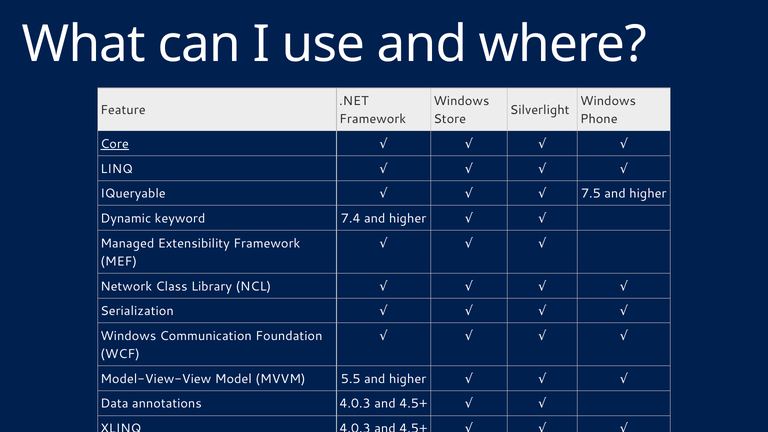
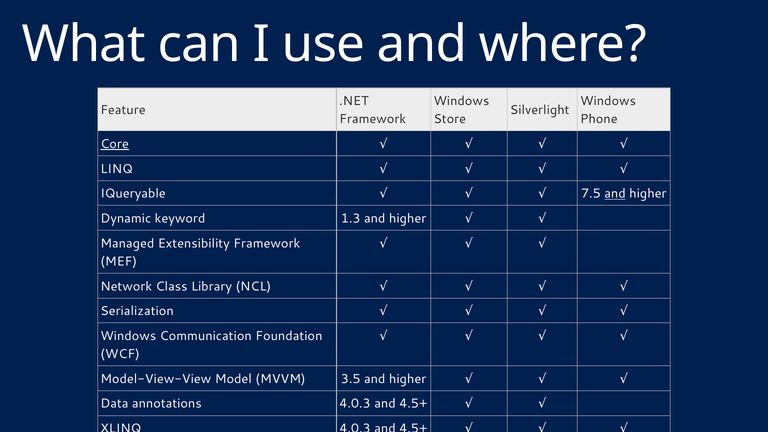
and at (615, 194) underline: none -> present
7.4: 7.4 -> 1.3
5.5: 5.5 -> 3.5
